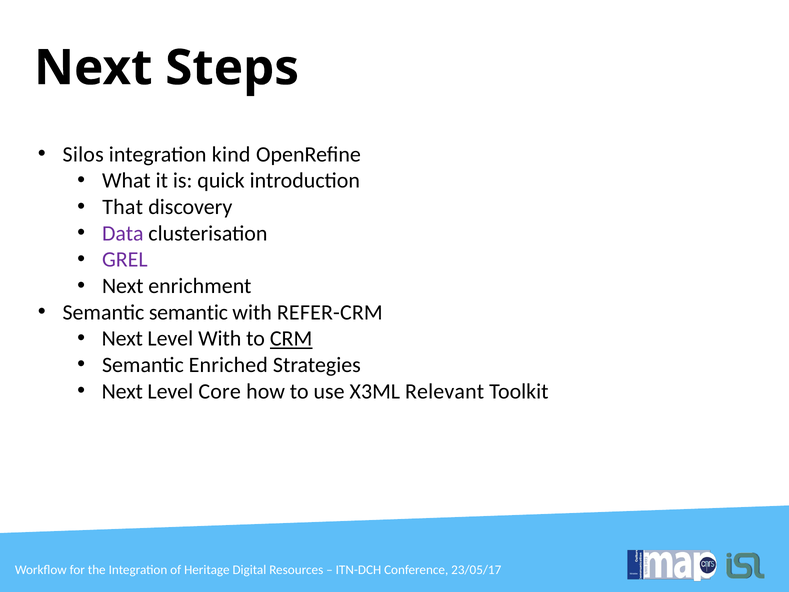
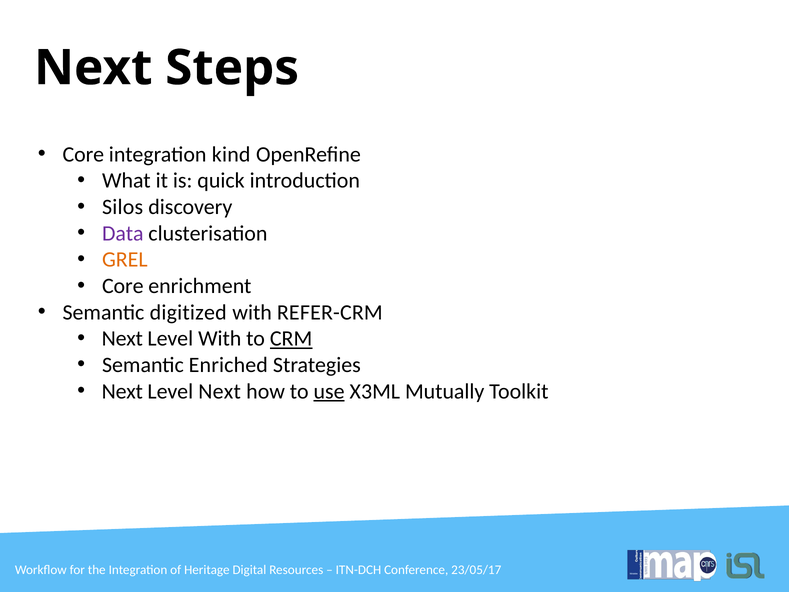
Silos at (83, 154): Silos -> Core
That: That -> Silos
GREL colour: purple -> orange
Next at (123, 286): Next -> Core
Semantic semantic: semantic -> digitized
Level Core: Core -> Next
use underline: none -> present
Relevant: Relevant -> Mutually
